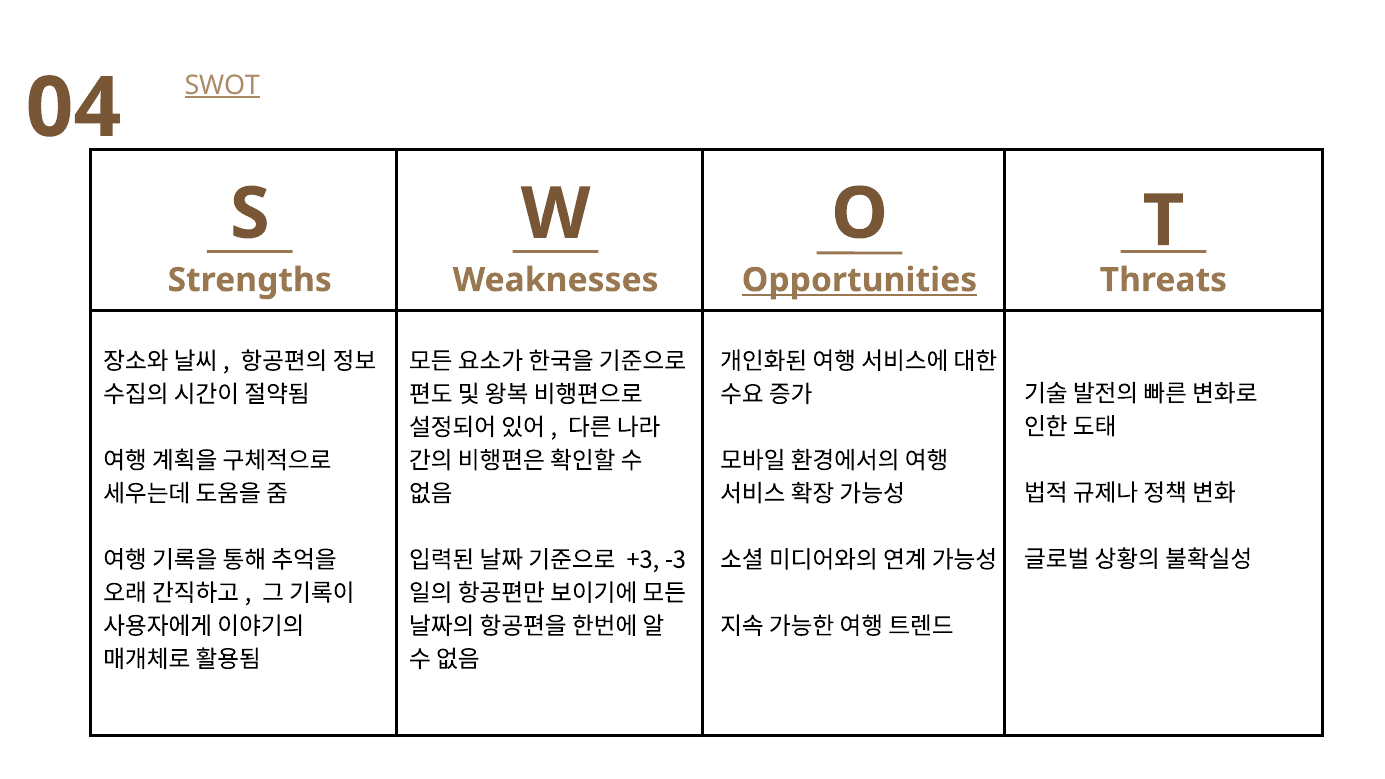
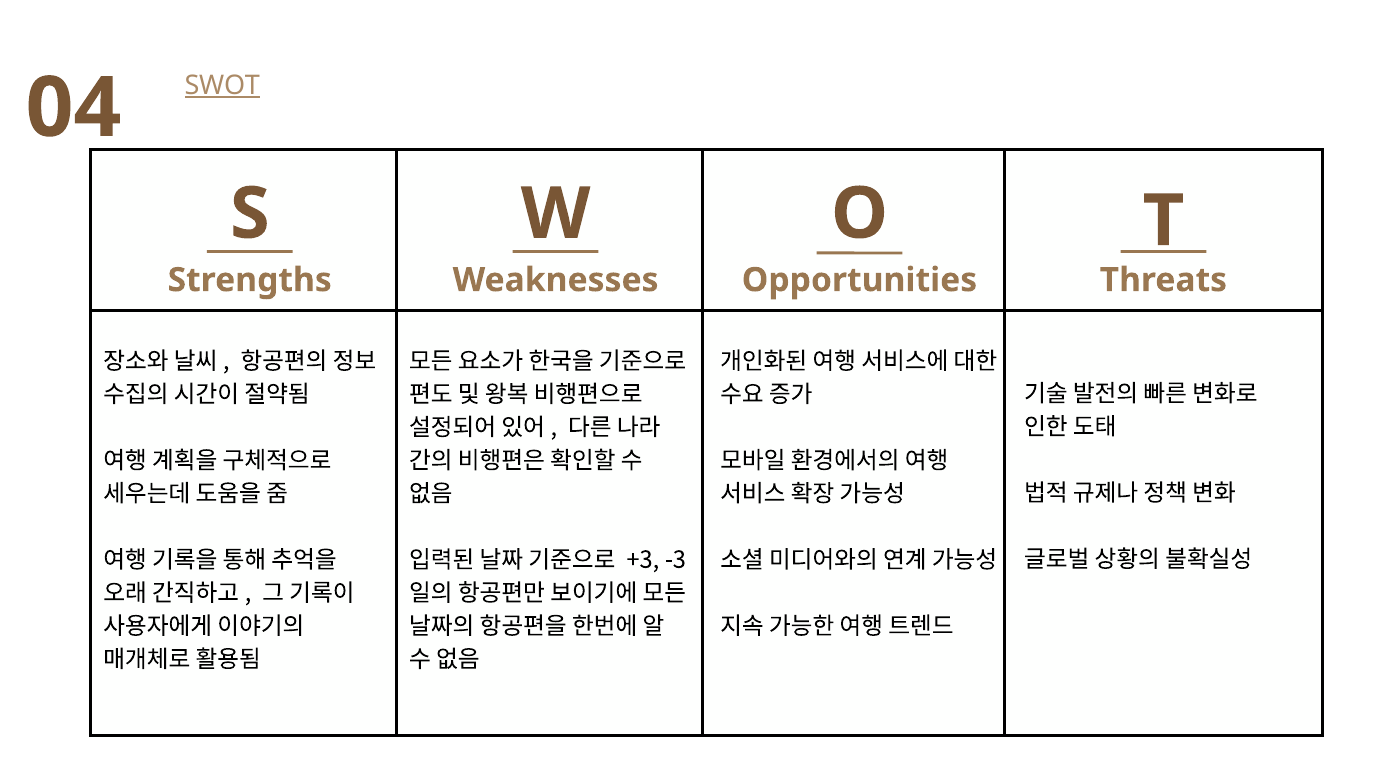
Opportunities underline: present -> none
